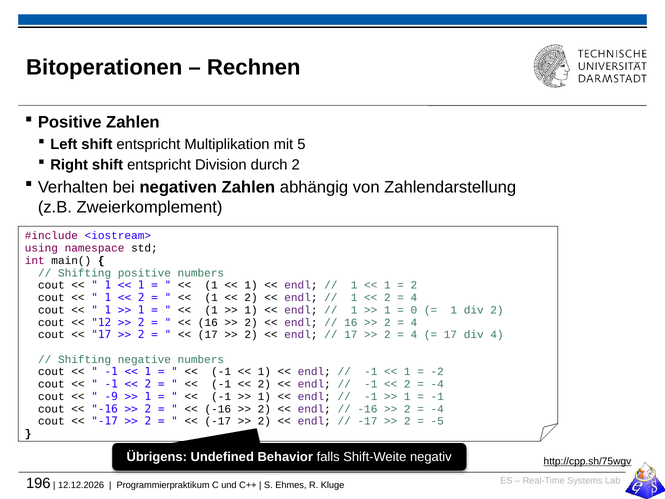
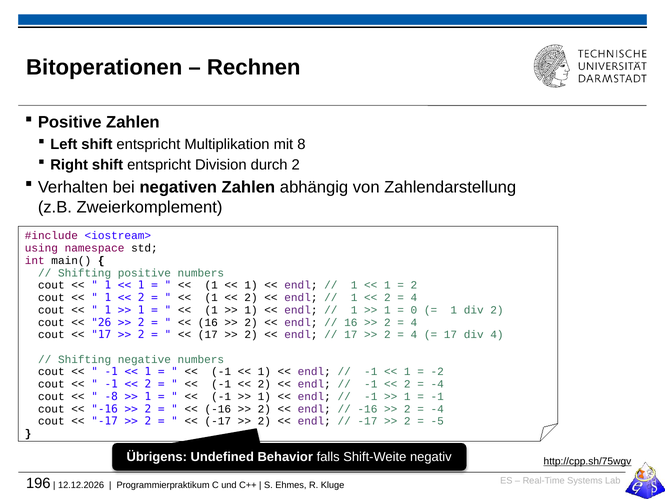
5: 5 -> 8
12: 12 -> 26
-9: -9 -> -8
